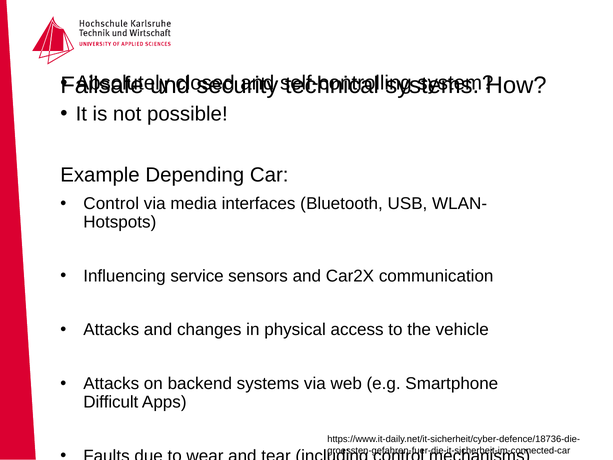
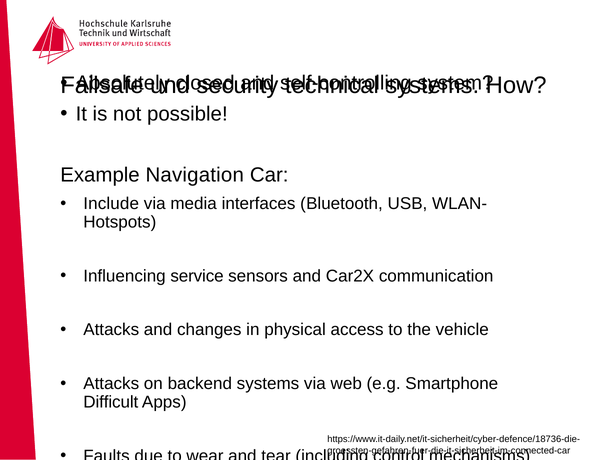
Depending: Depending -> Navigation
Control at (111, 204): Control -> Include
